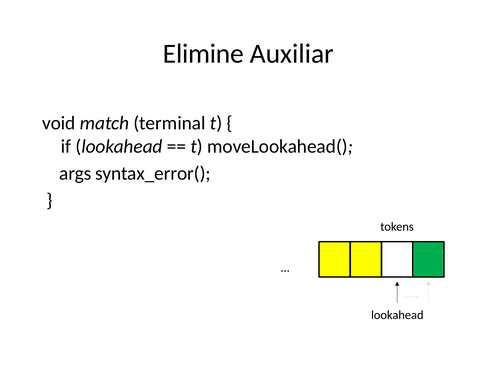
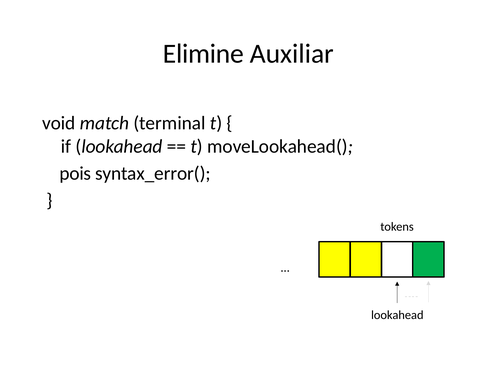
args: args -> pois
